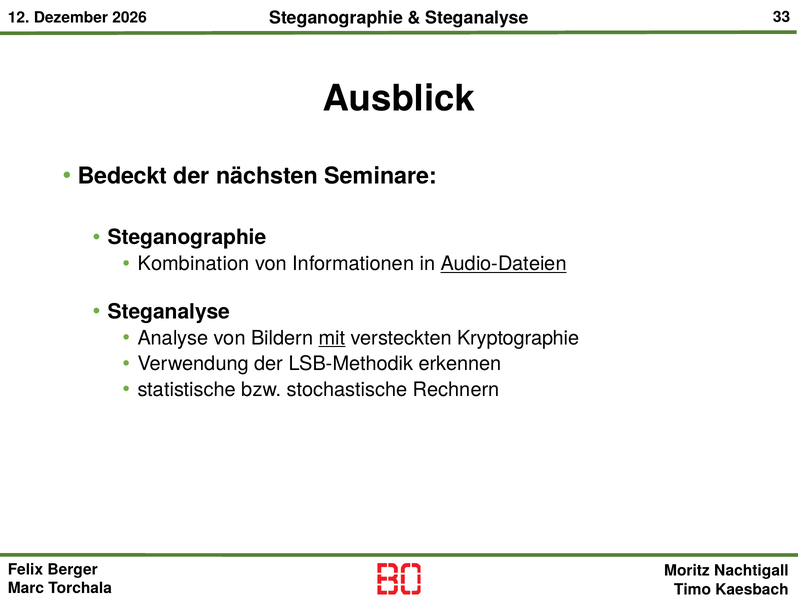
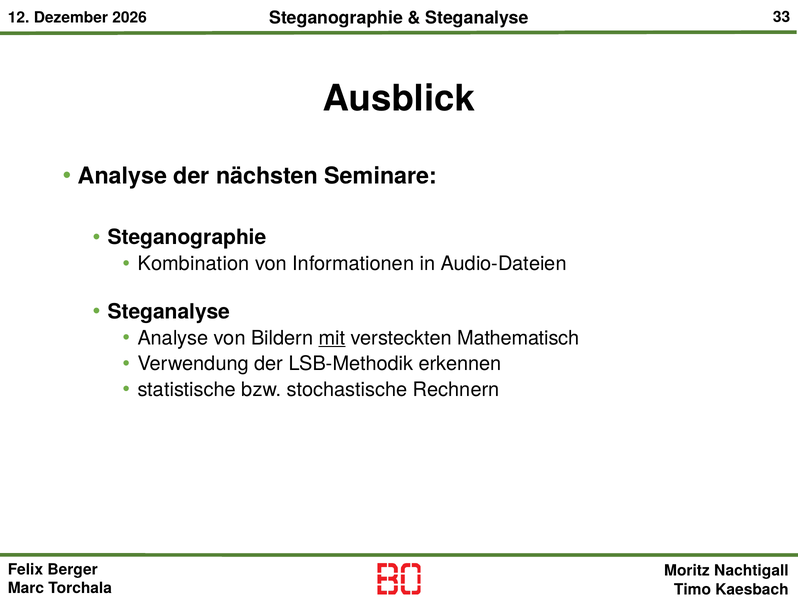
Bedeckt at (122, 176): Bedeckt -> Analyse
Audio-Dateien underline: present -> none
Kryptographie: Kryptographie -> Mathematisch
